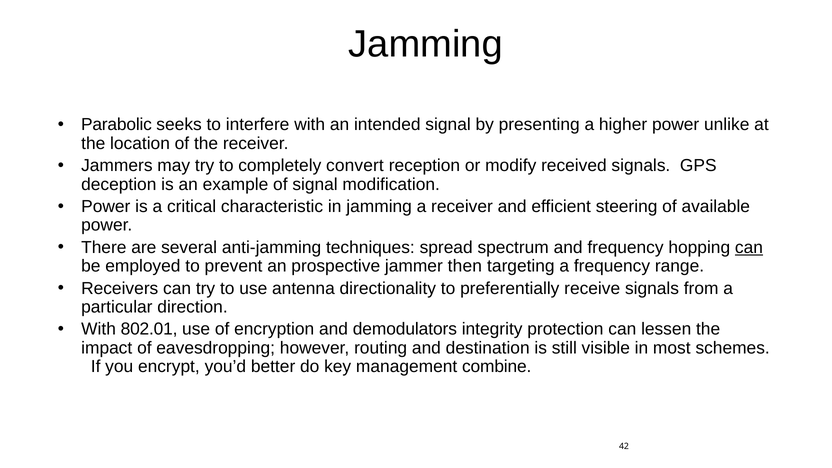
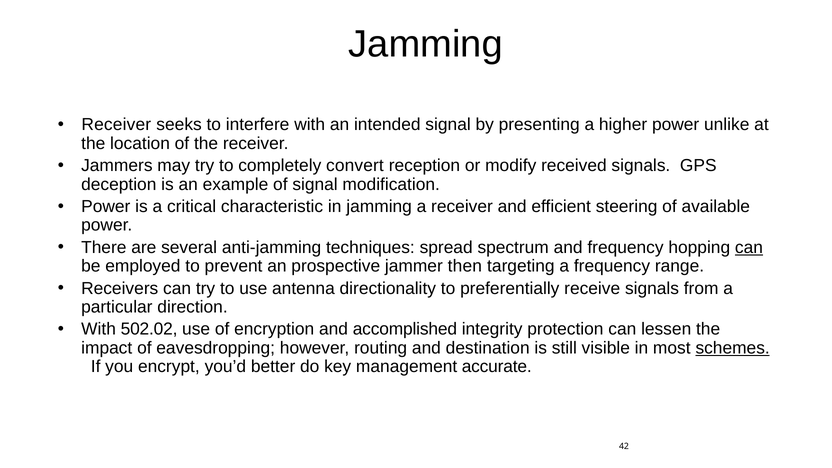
Parabolic at (116, 125): Parabolic -> Receiver
802.01: 802.01 -> 502.02
demodulators: demodulators -> accomplished
schemes underline: none -> present
combine: combine -> accurate
